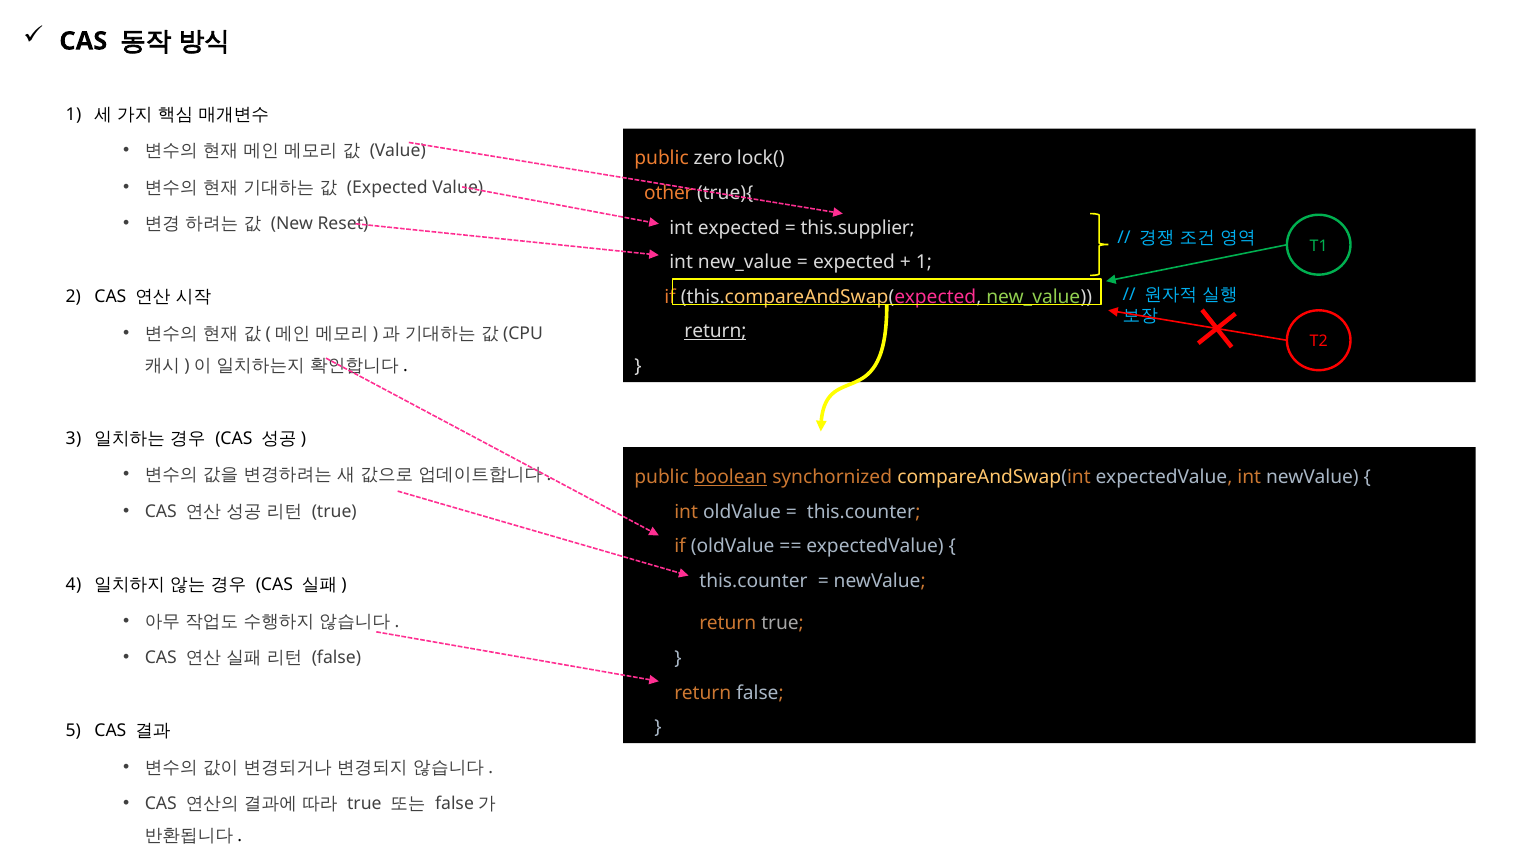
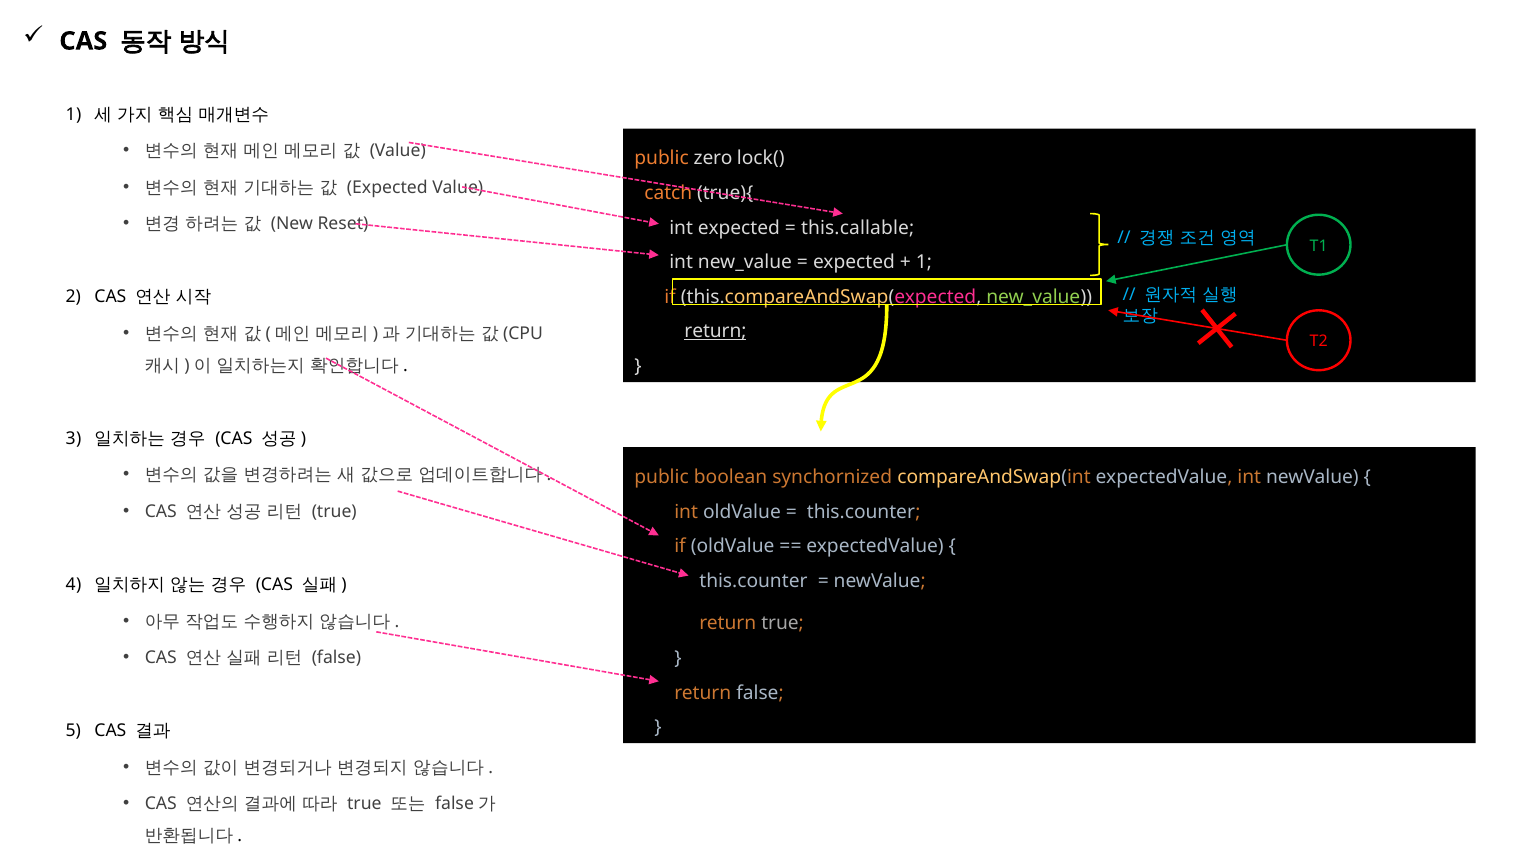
other: other -> catch
this.supplier: this.supplier -> this.callable
boolean underline: present -> none
